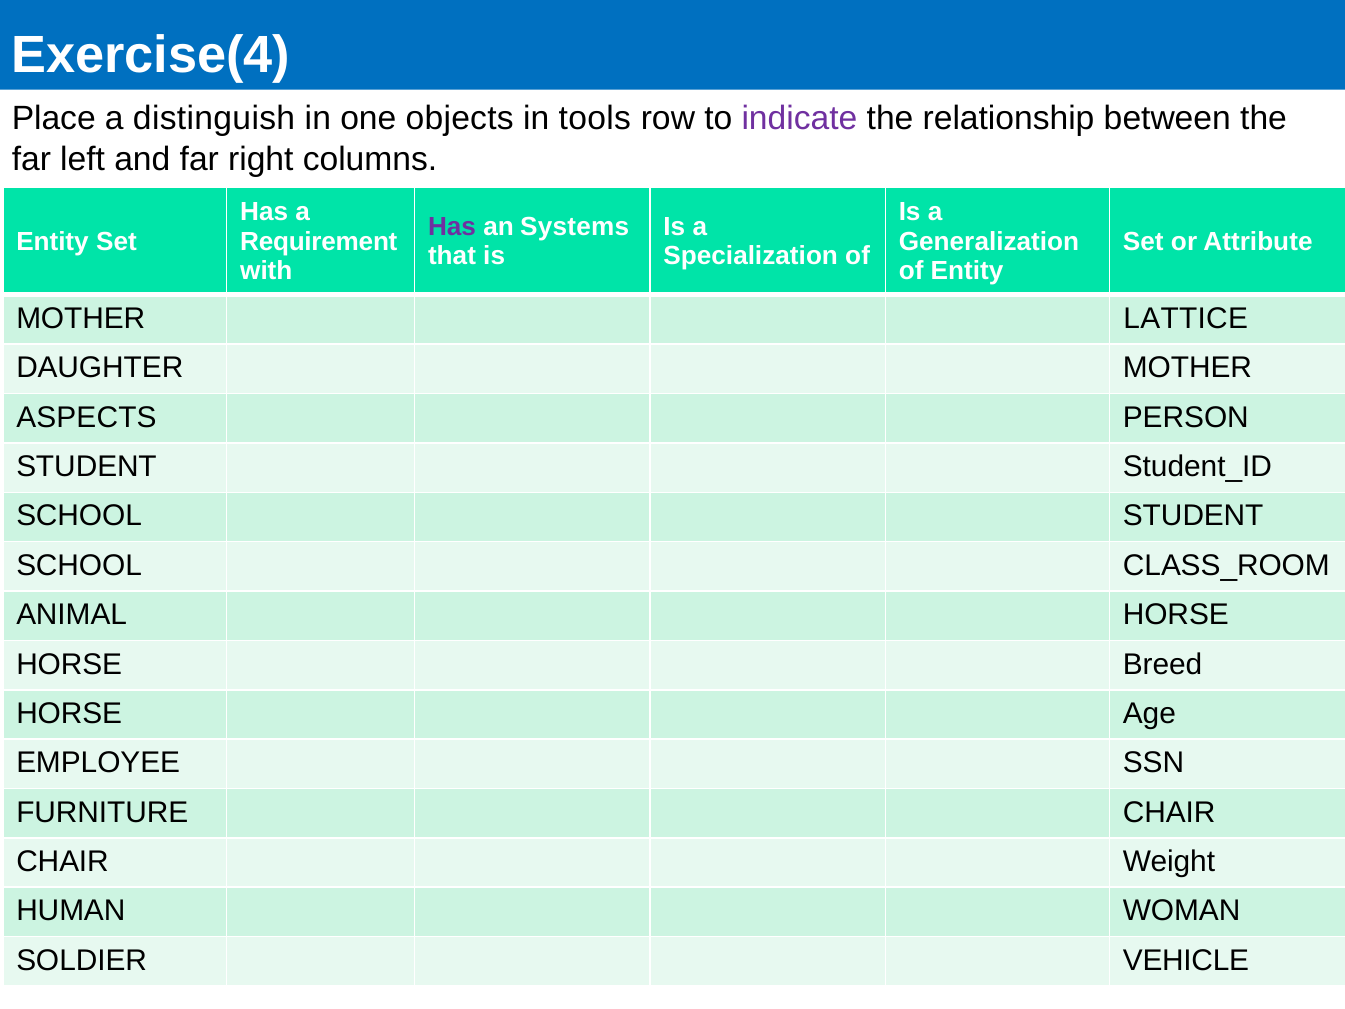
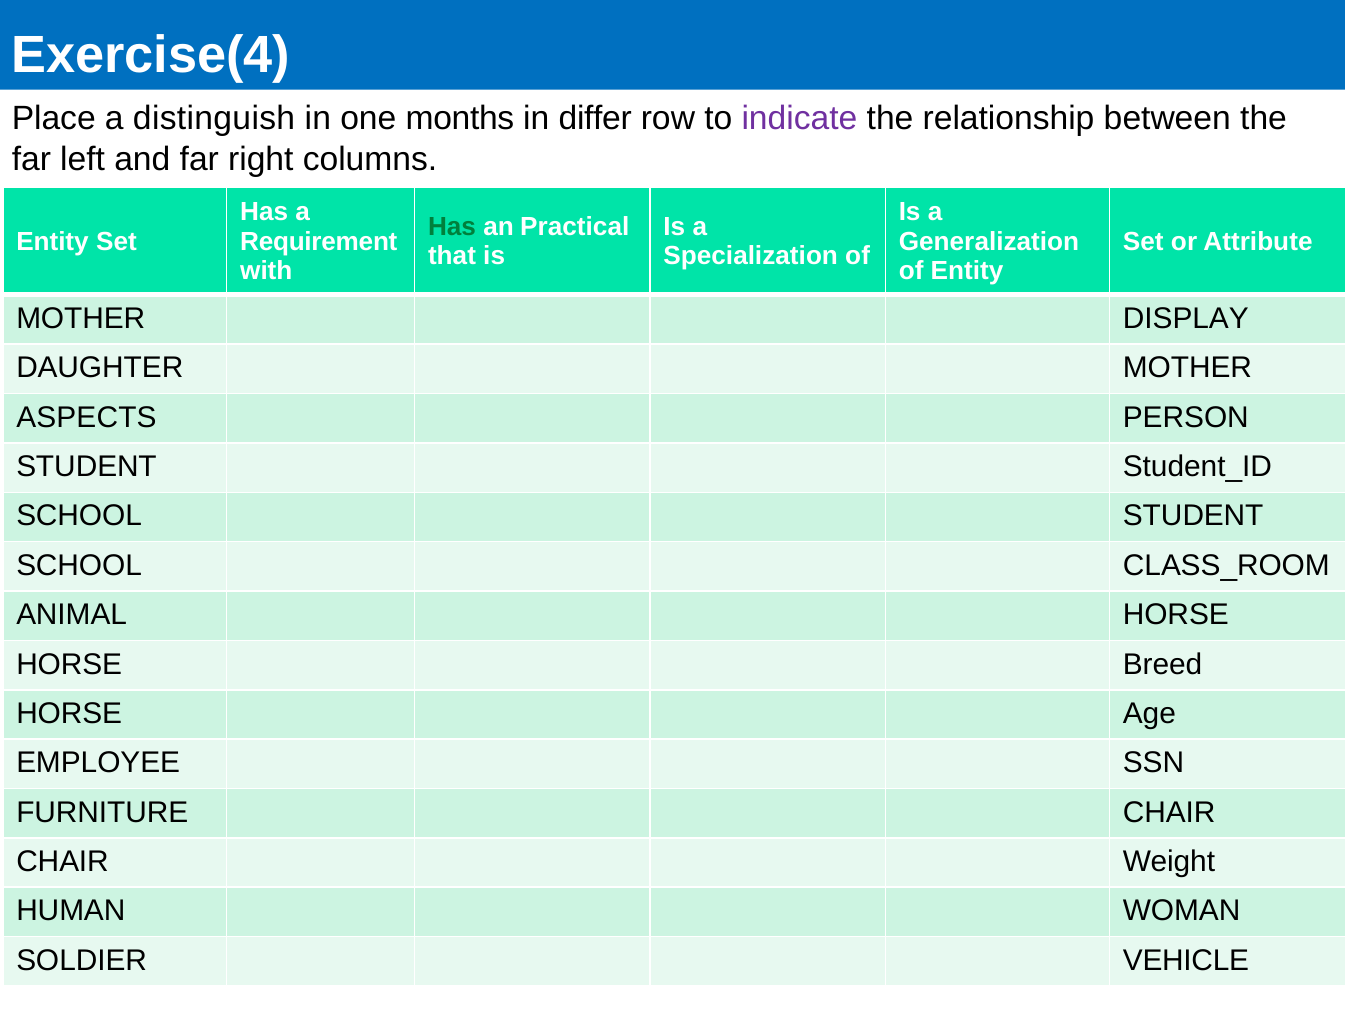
objects: objects -> months
tools: tools -> differ
Has at (452, 227) colour: purple -> green
Systems: Systems -> Practical
LATTICE: LATTICE -> DISPLAY
